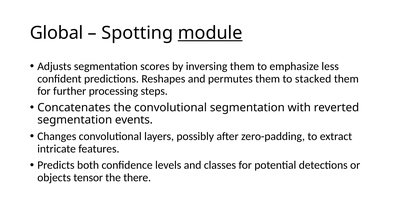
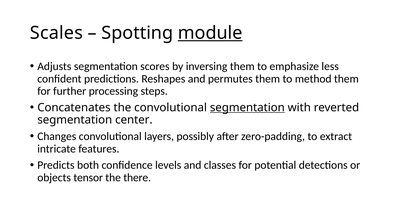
Global: Global -> Scales
stacked: stacked -> method
segmentation at (247, 108) underline: none -> present
events: events -> center
